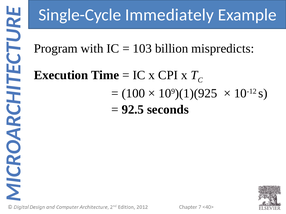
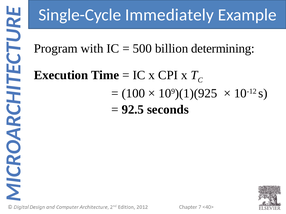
103: 103 -> 500
mispredicts: mispredicts -> determining
